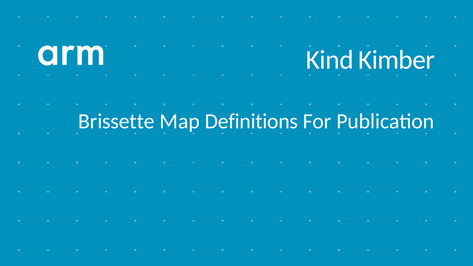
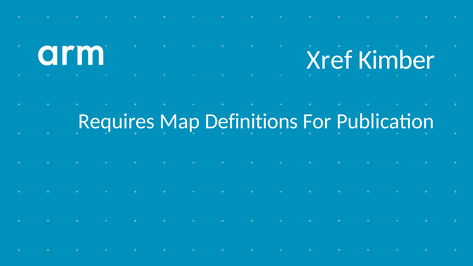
Kind: Kind -> Xref
Brissette: Brissette -> Requires
